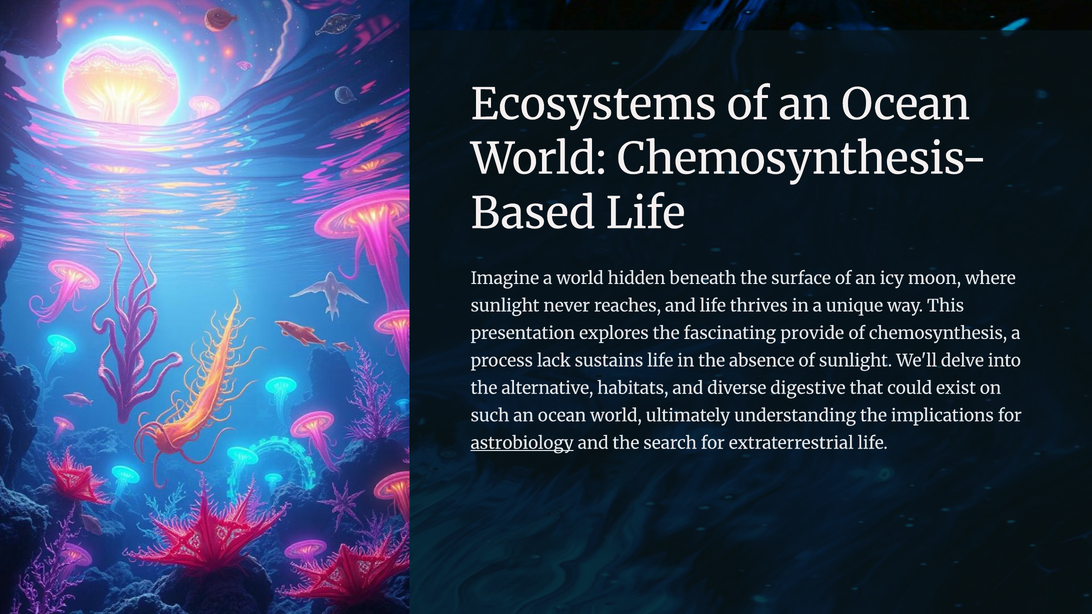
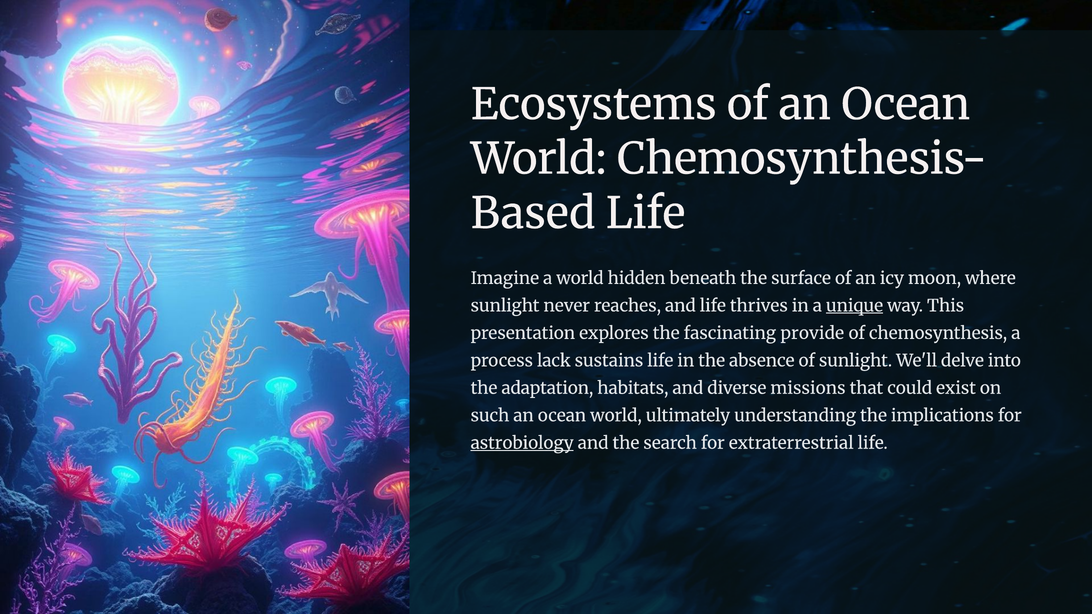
unique underline: none -> present
alternative: alternative -> adaptation
digestive: digestive -> missions
